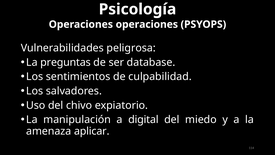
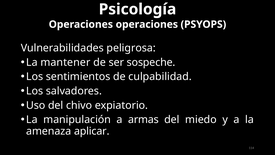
preguntas: preguntas -> mantener
database: database -> sospeche
digital: digital -> armas
